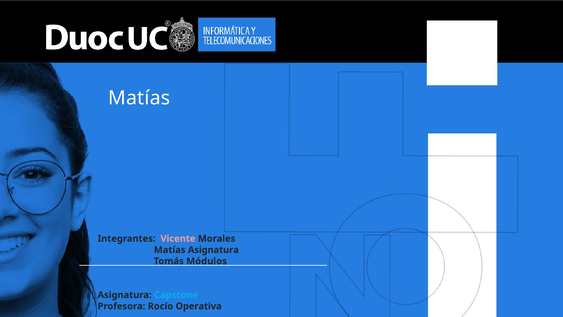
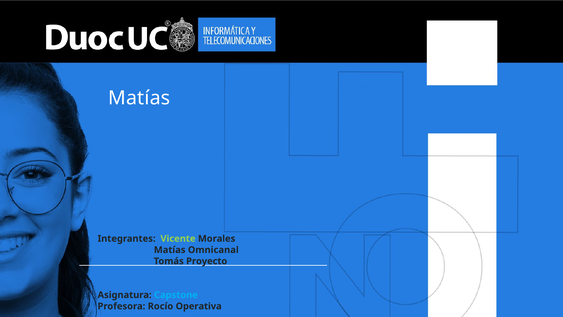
Vicente colour: pink -> light green
Matías Asignatura: Asignatura -> Omnicanal
Módulos: Módulos -> Proyecto
